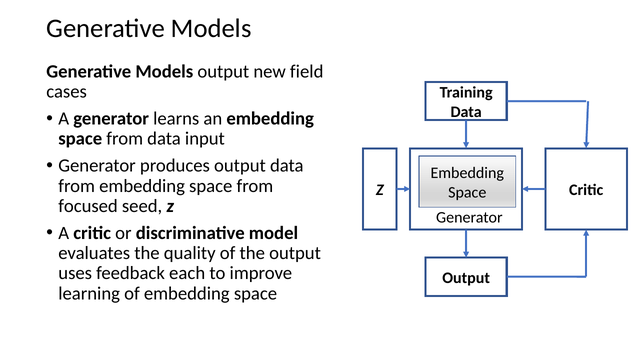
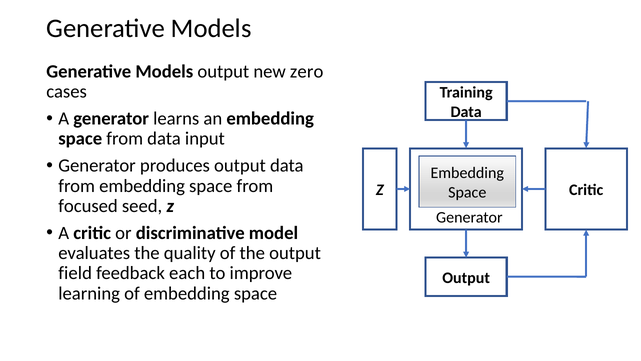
field: field -> zero
uses: uses -> field
